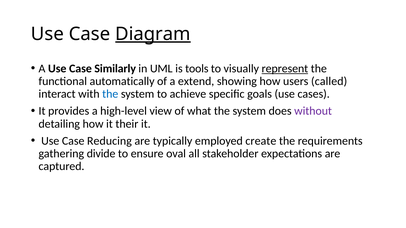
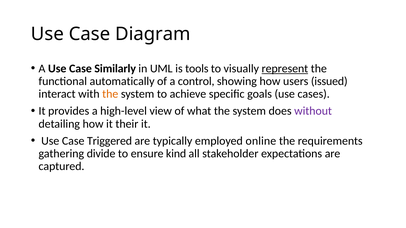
Diagram underline: present -> none
extend: extend -> control
called: called -> issued
the at (110, 94) colour: blue -> orange
Reducing: Reducing -> Triggered
create: create -> online
oval: oval -> kind
